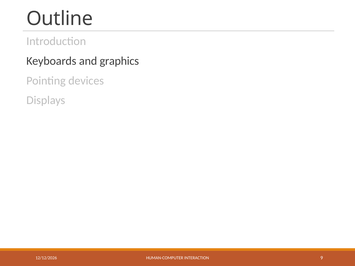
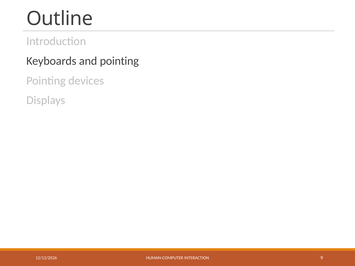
and graphics: graphics -> pointing
